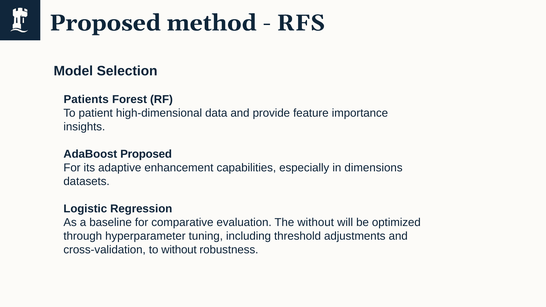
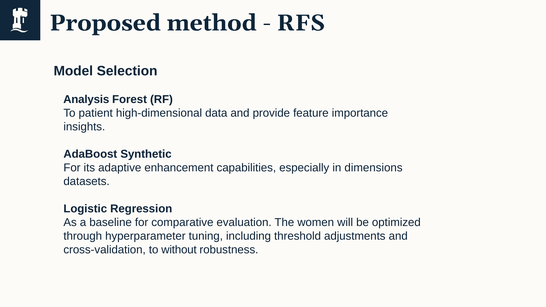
Patients: Patients -> Analysis
AdaBoost Proposed: Proposed -> Synthetic
The without: without -> women
